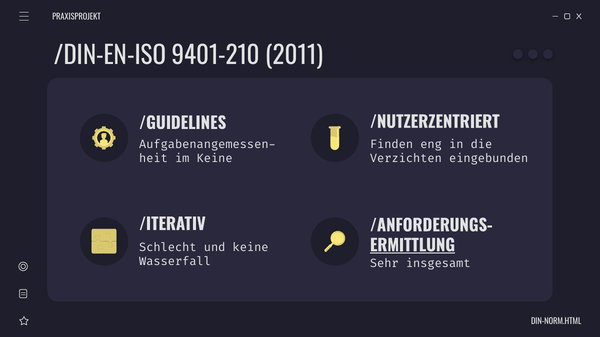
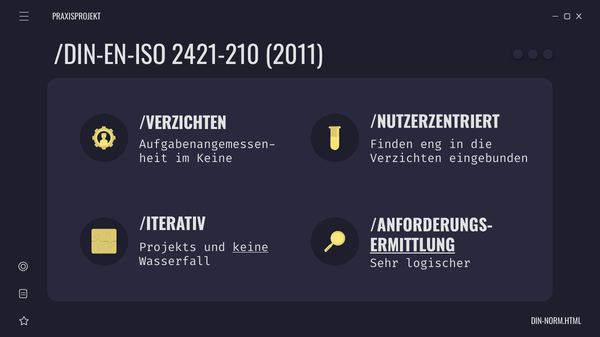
9401-210: 9401-210 -> 2421-210
/GUIDELINES: /GUIDELINES -> /VERZICHTEN
Schlecht: Schlecht -> Projekts
keine at (251, 248) underline: none -> present
insgesamt: insgesamt -> logischer
